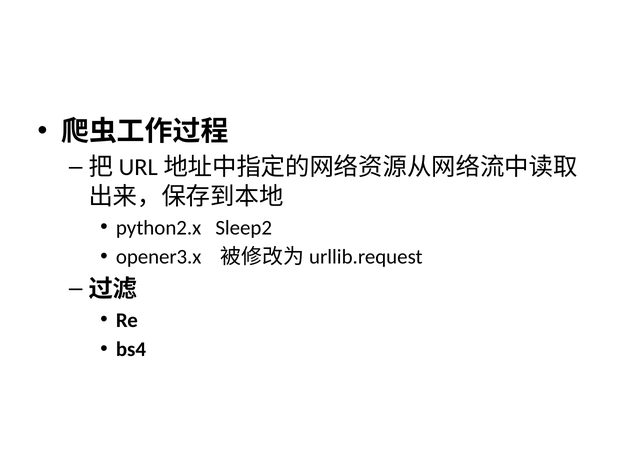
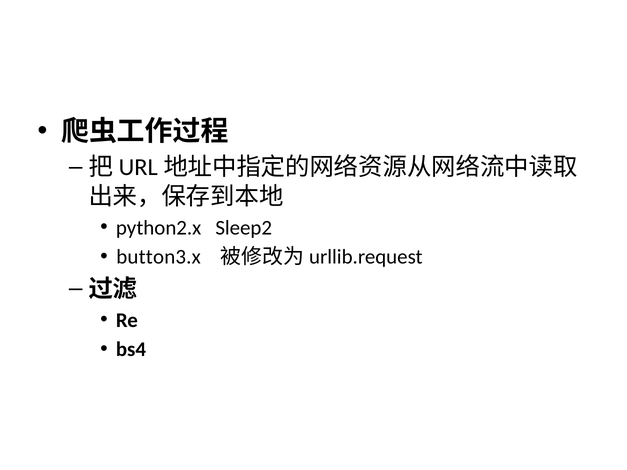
opener3.x: opener3.x -> button3.x
